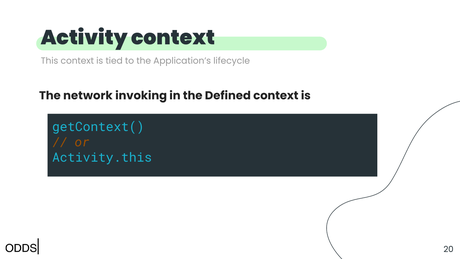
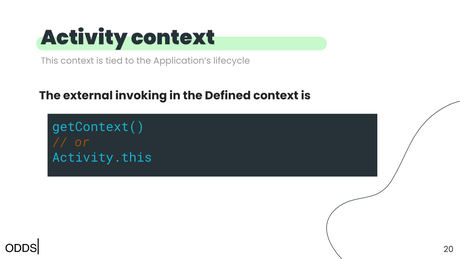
network: network -> external
